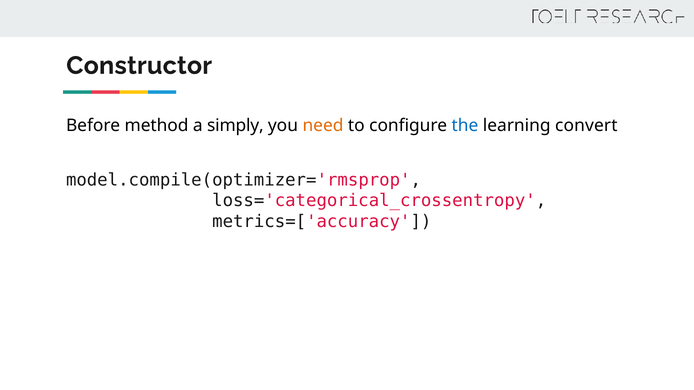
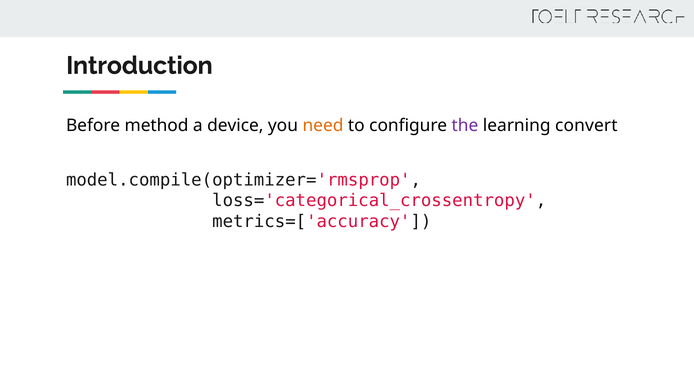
Constructor: Constructor -> Introduction
simply: simply -> device
the colour: blue -> purple
